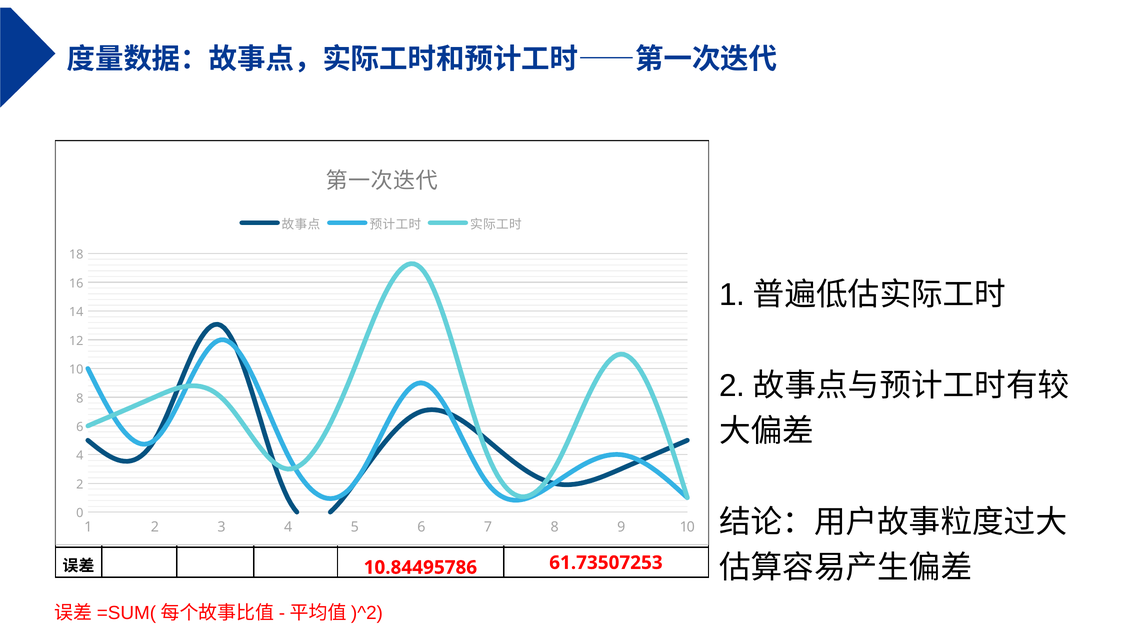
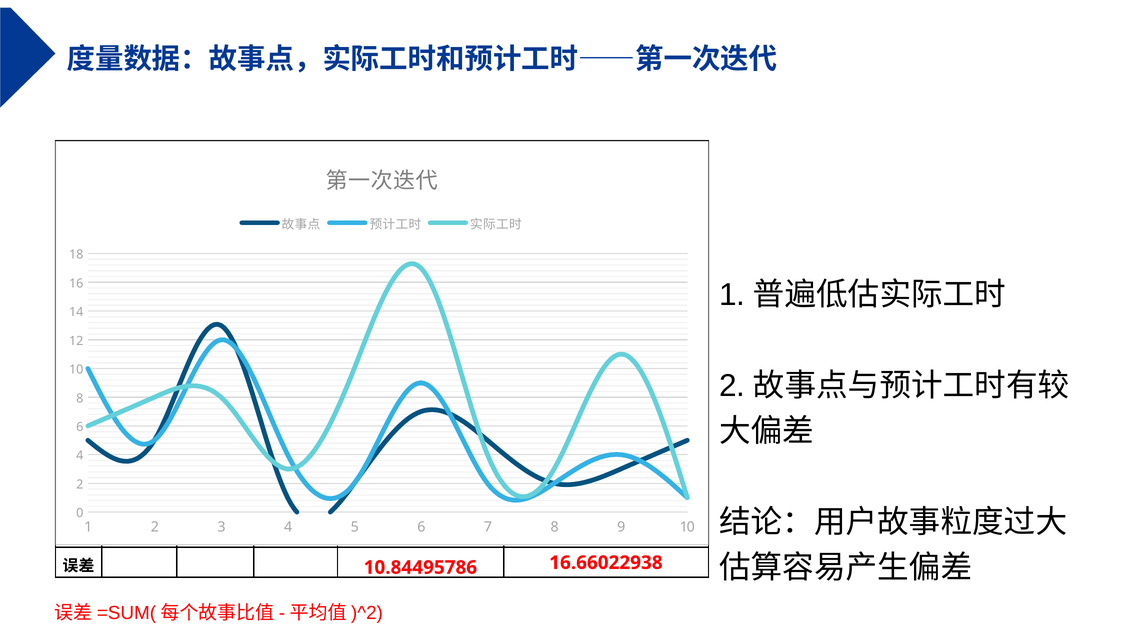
61.73507253: 61.73507253 -> 16.66022938
